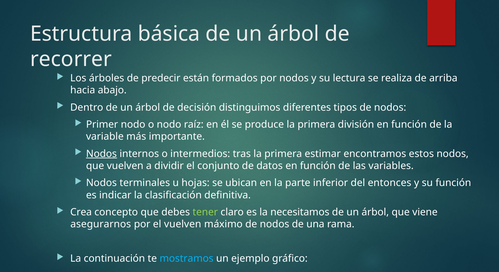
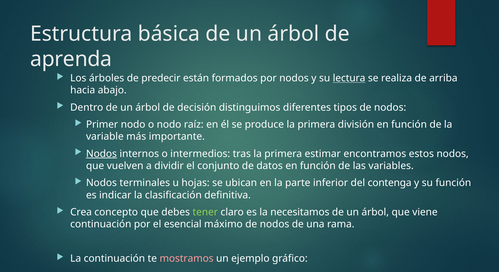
recorrer: recorrer -> aprenda
lectura underline: none -> present
entonces: entonces -> contenga
asegurarnos at (101, 224): asegurarnos -> continuación
el vuelven: vuelven -> esencial
mostramos colour: light blue -> pink
